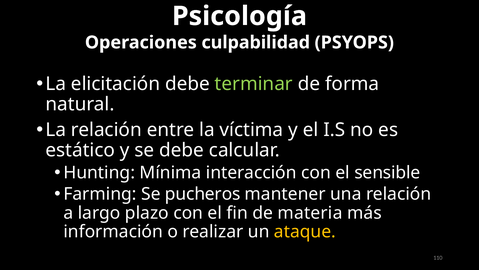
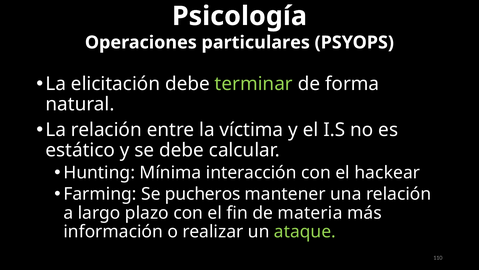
culpabilidad: culpabilidad -> particulares
sensible: sensible -> hackear
ataque colour: yellow -> light green
